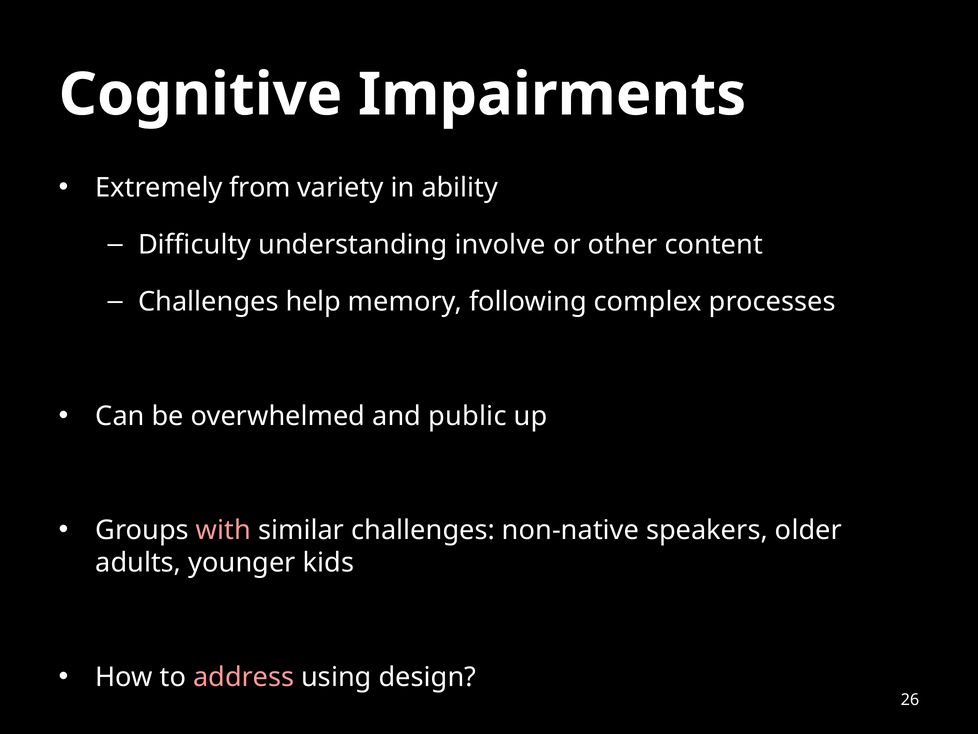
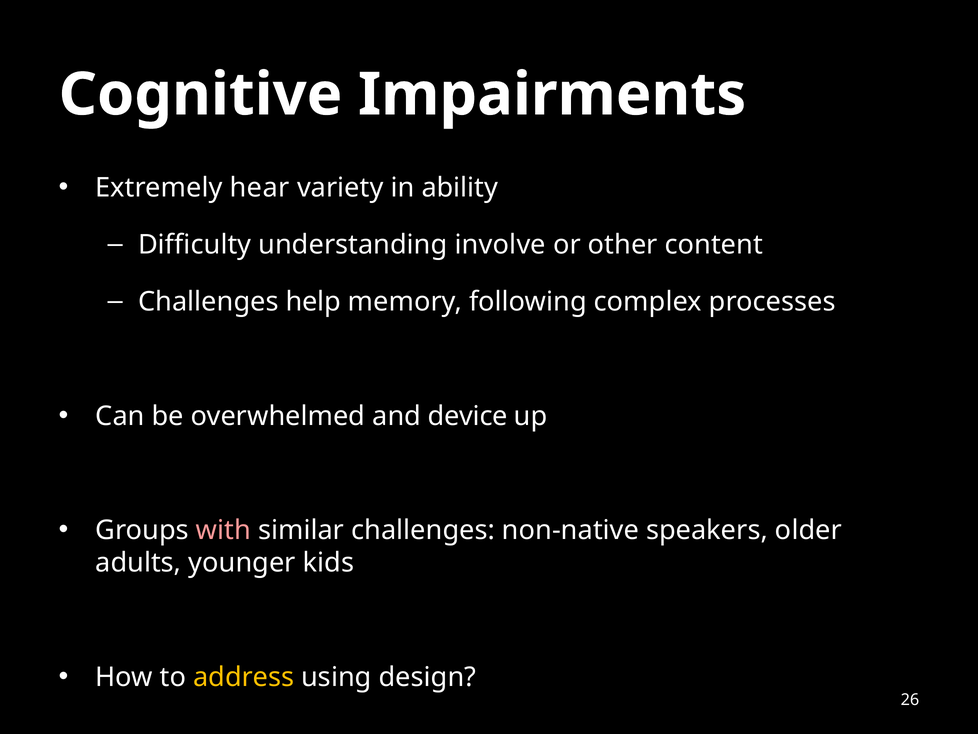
from: from -> hear
public: public -> device
address colour: pink -> yellow
